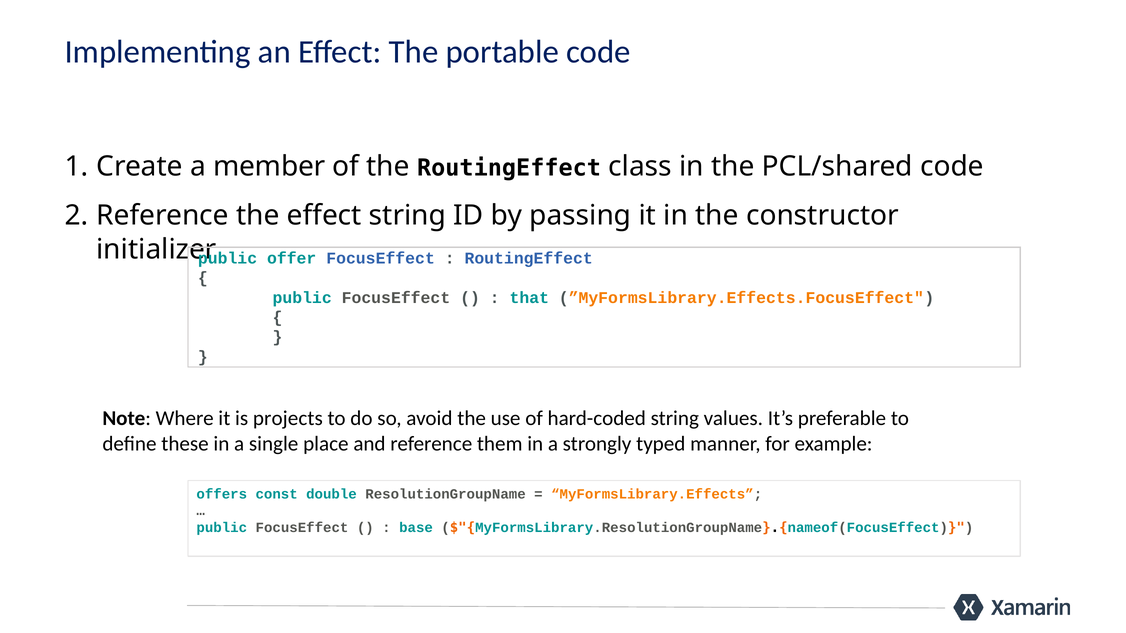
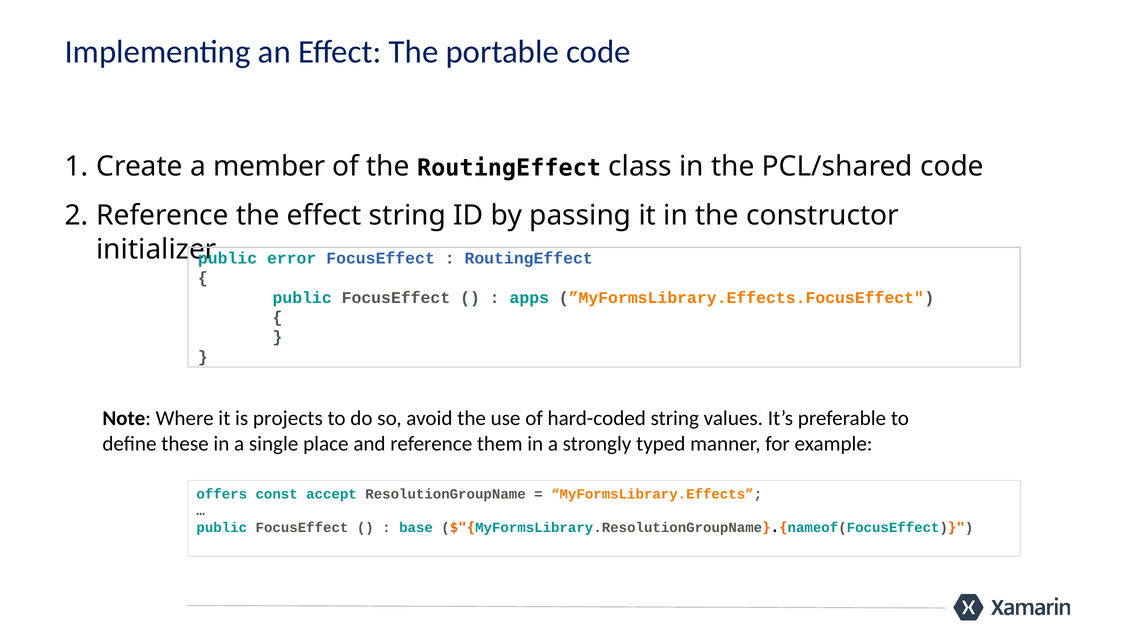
offer: offer -> error
that: that -> apps
double: double -> accept
